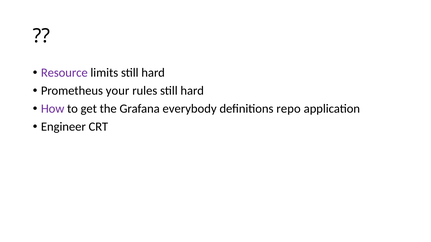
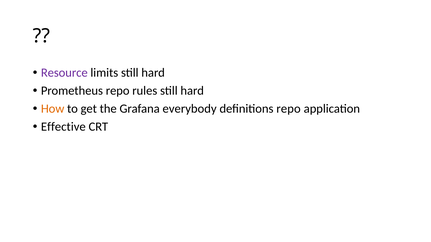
Prometheus your: your -> repo
How colour: purple -> orange
Engineer: Engineer -> Effective
